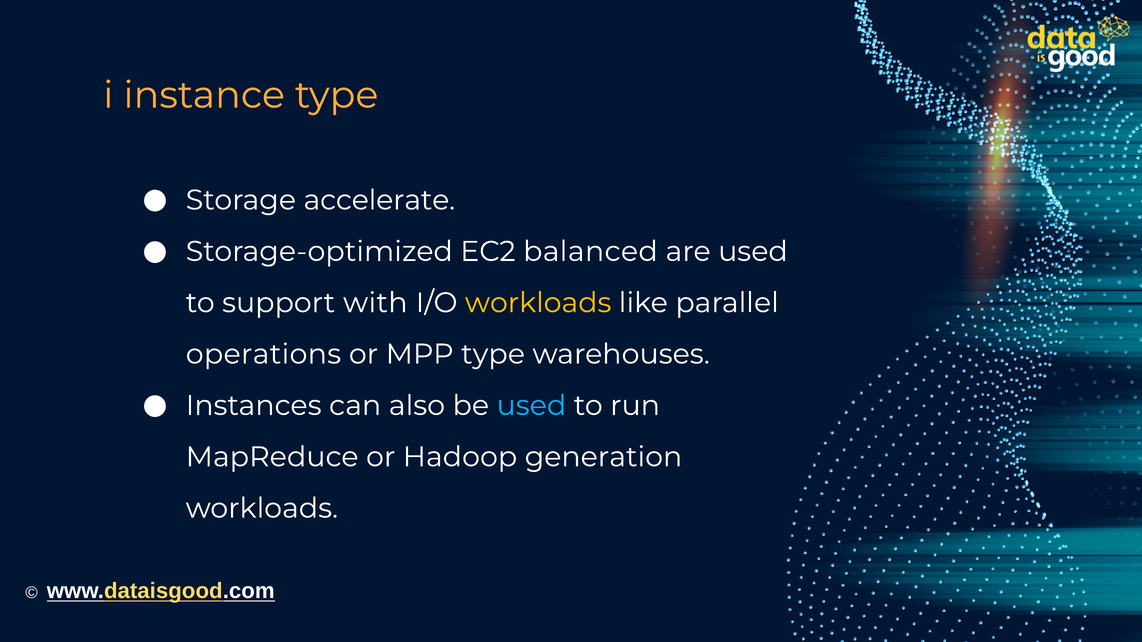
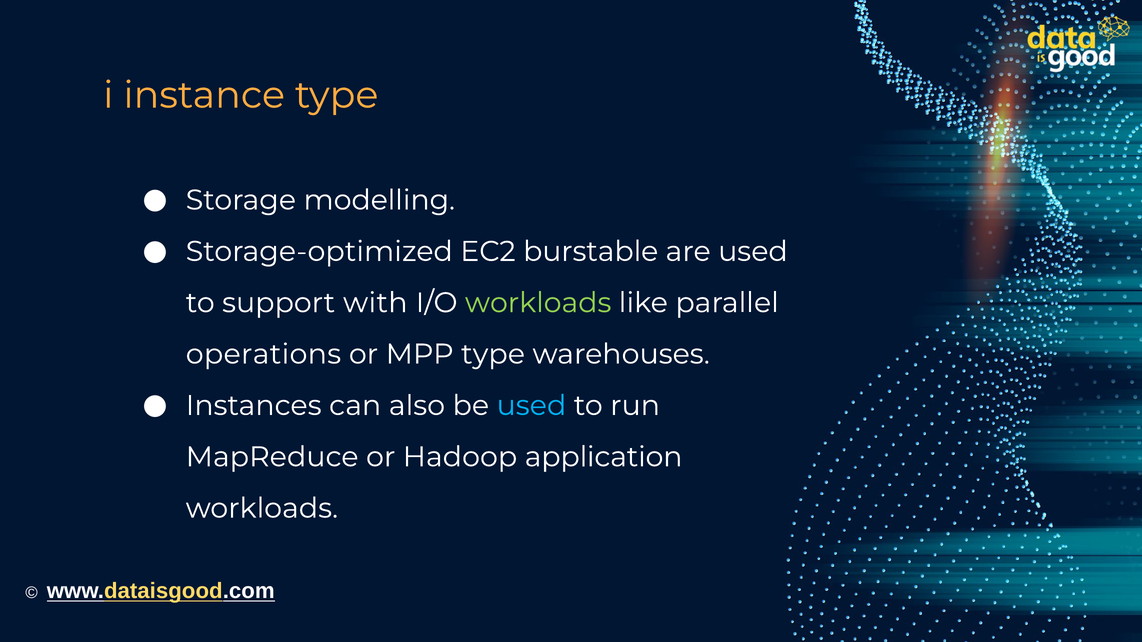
accelerate: accelerate -> modelling
balanced: balanced -> burstable
workloads at (538, 303) colour: yellow -> light green
generation: generation -> application
